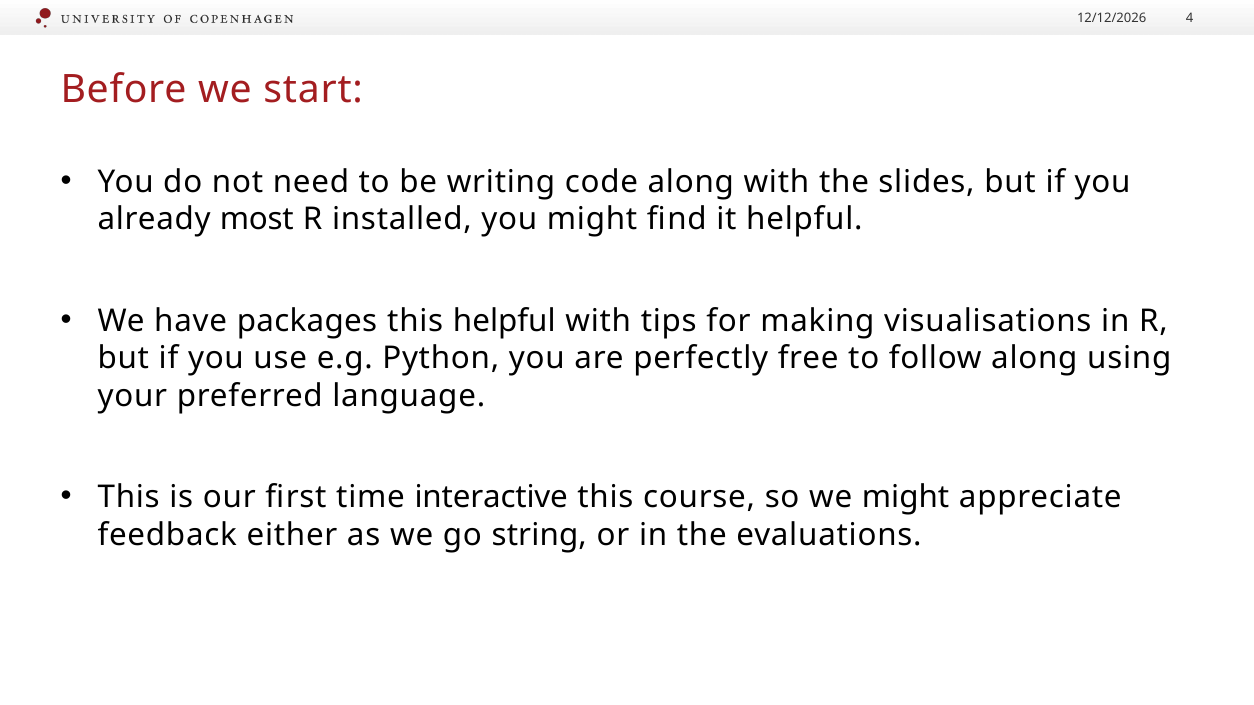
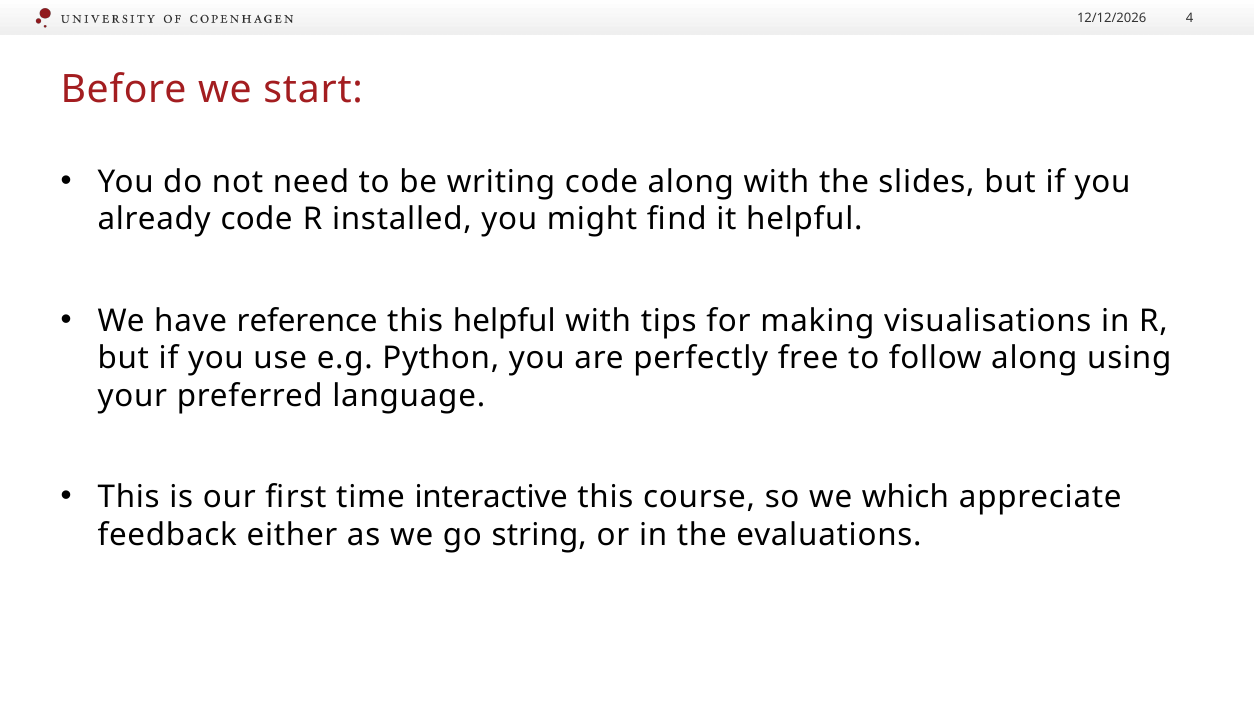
already most: most -> code
packages: packages -> reference
we might: might -> which
